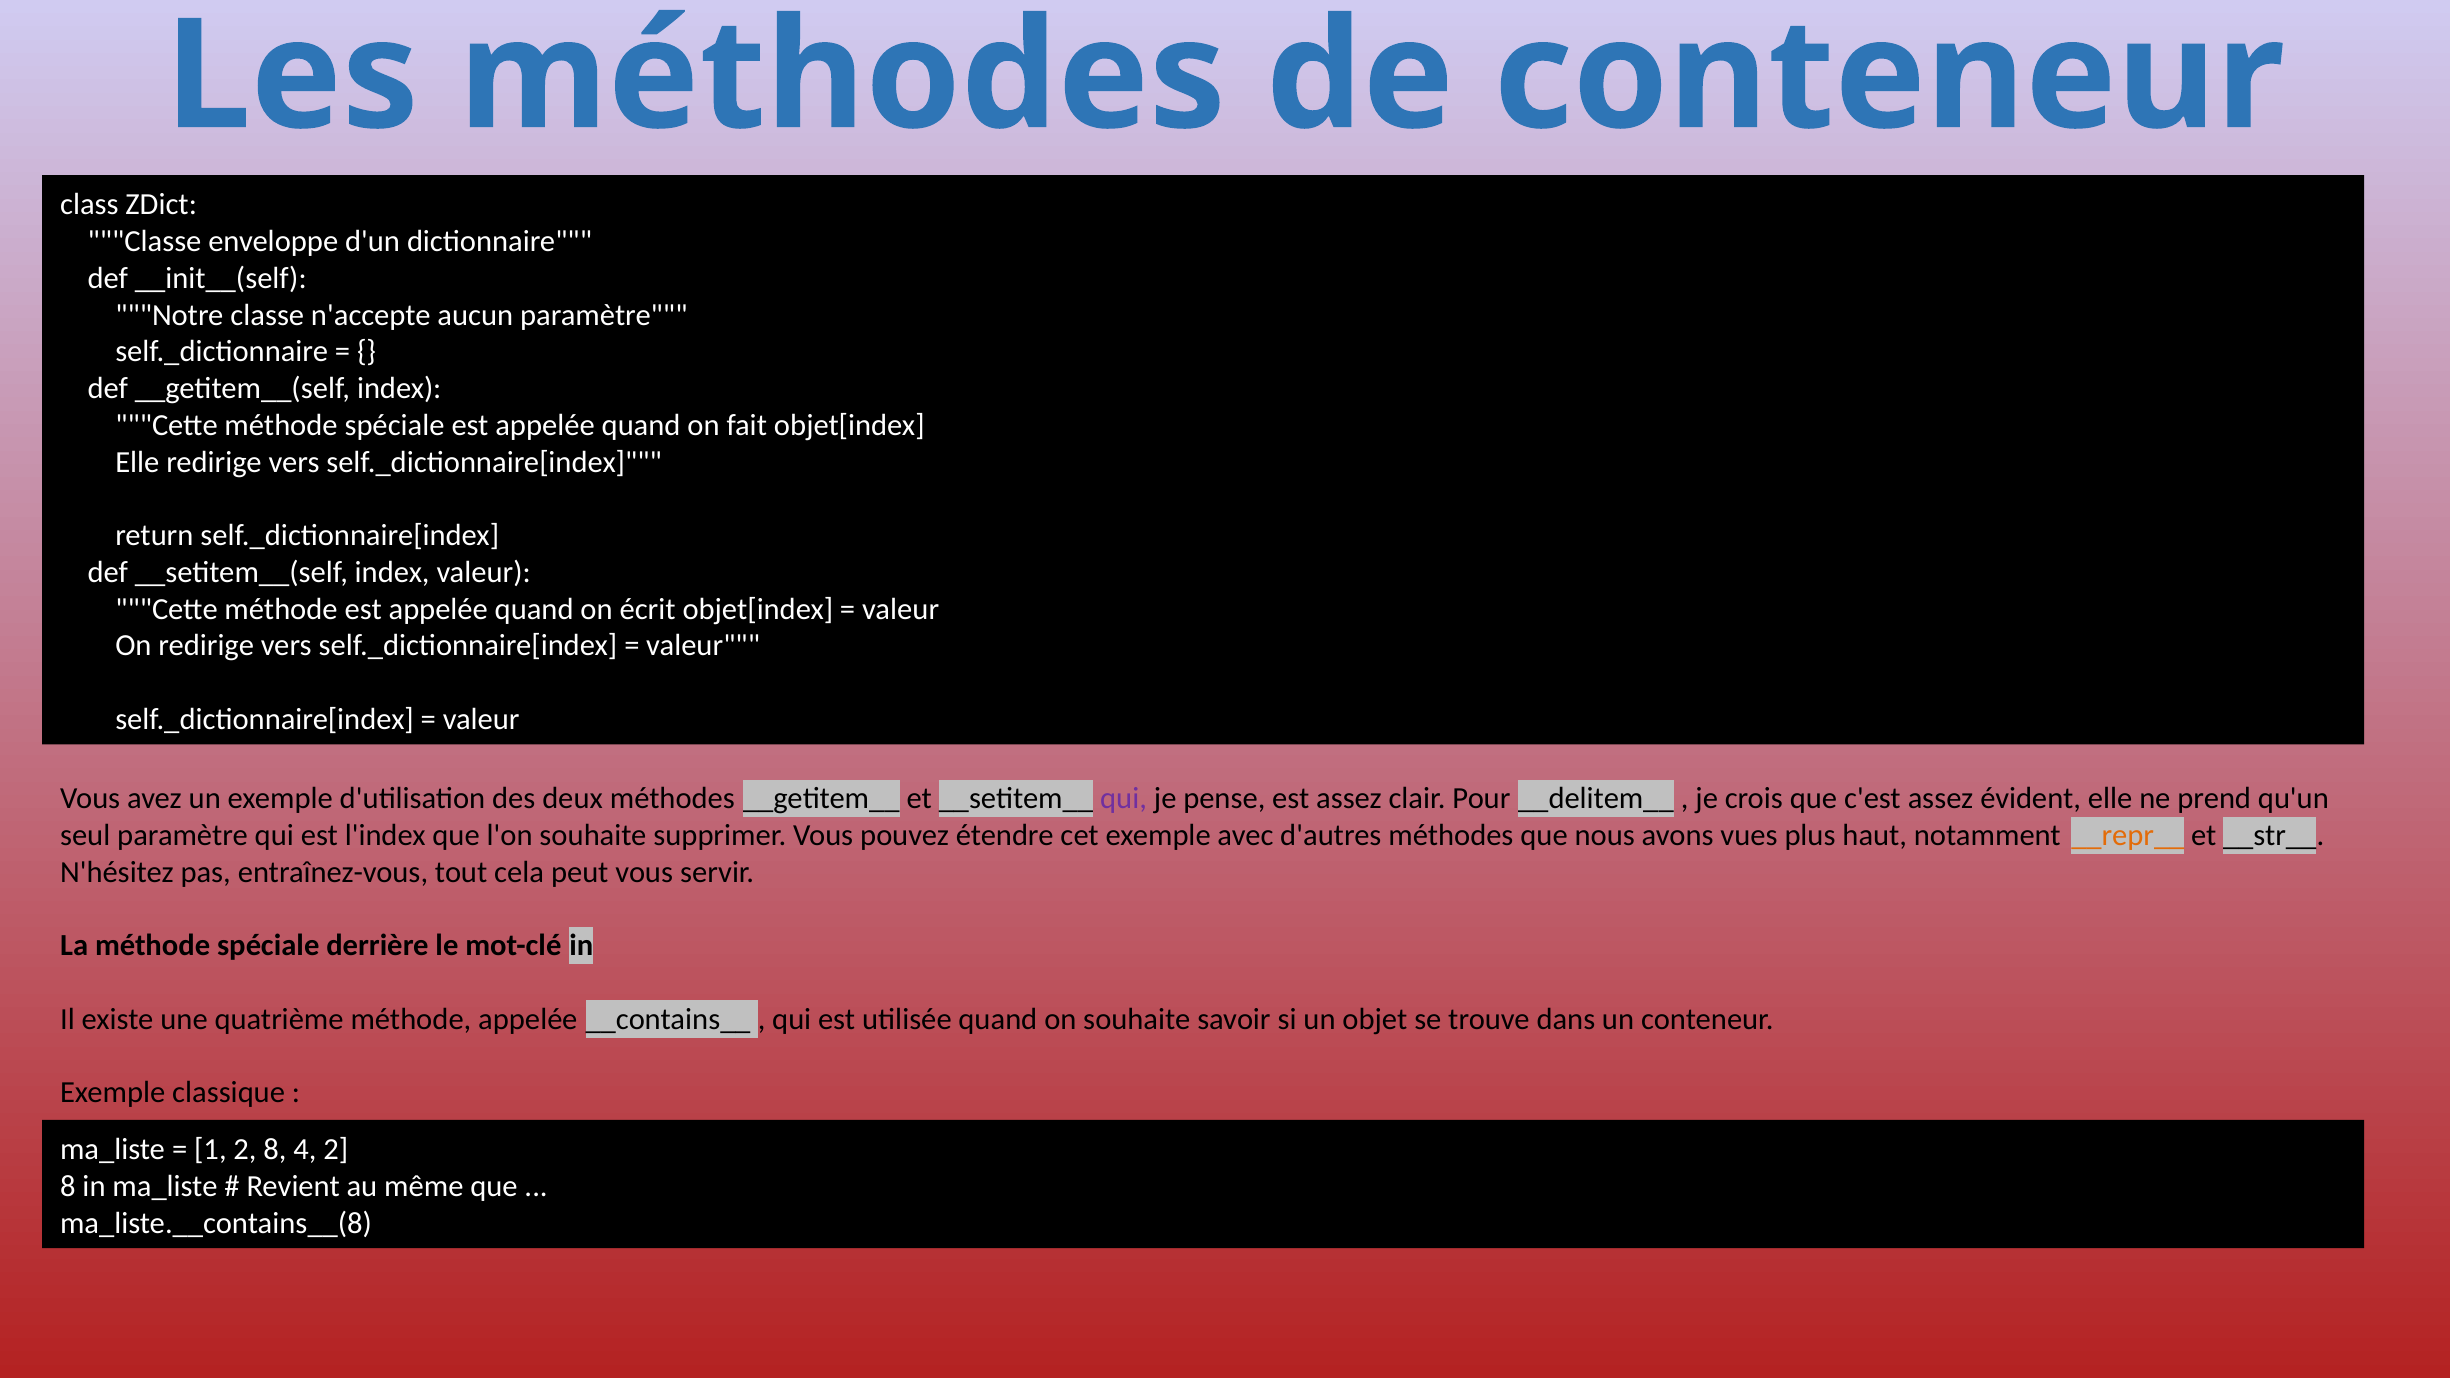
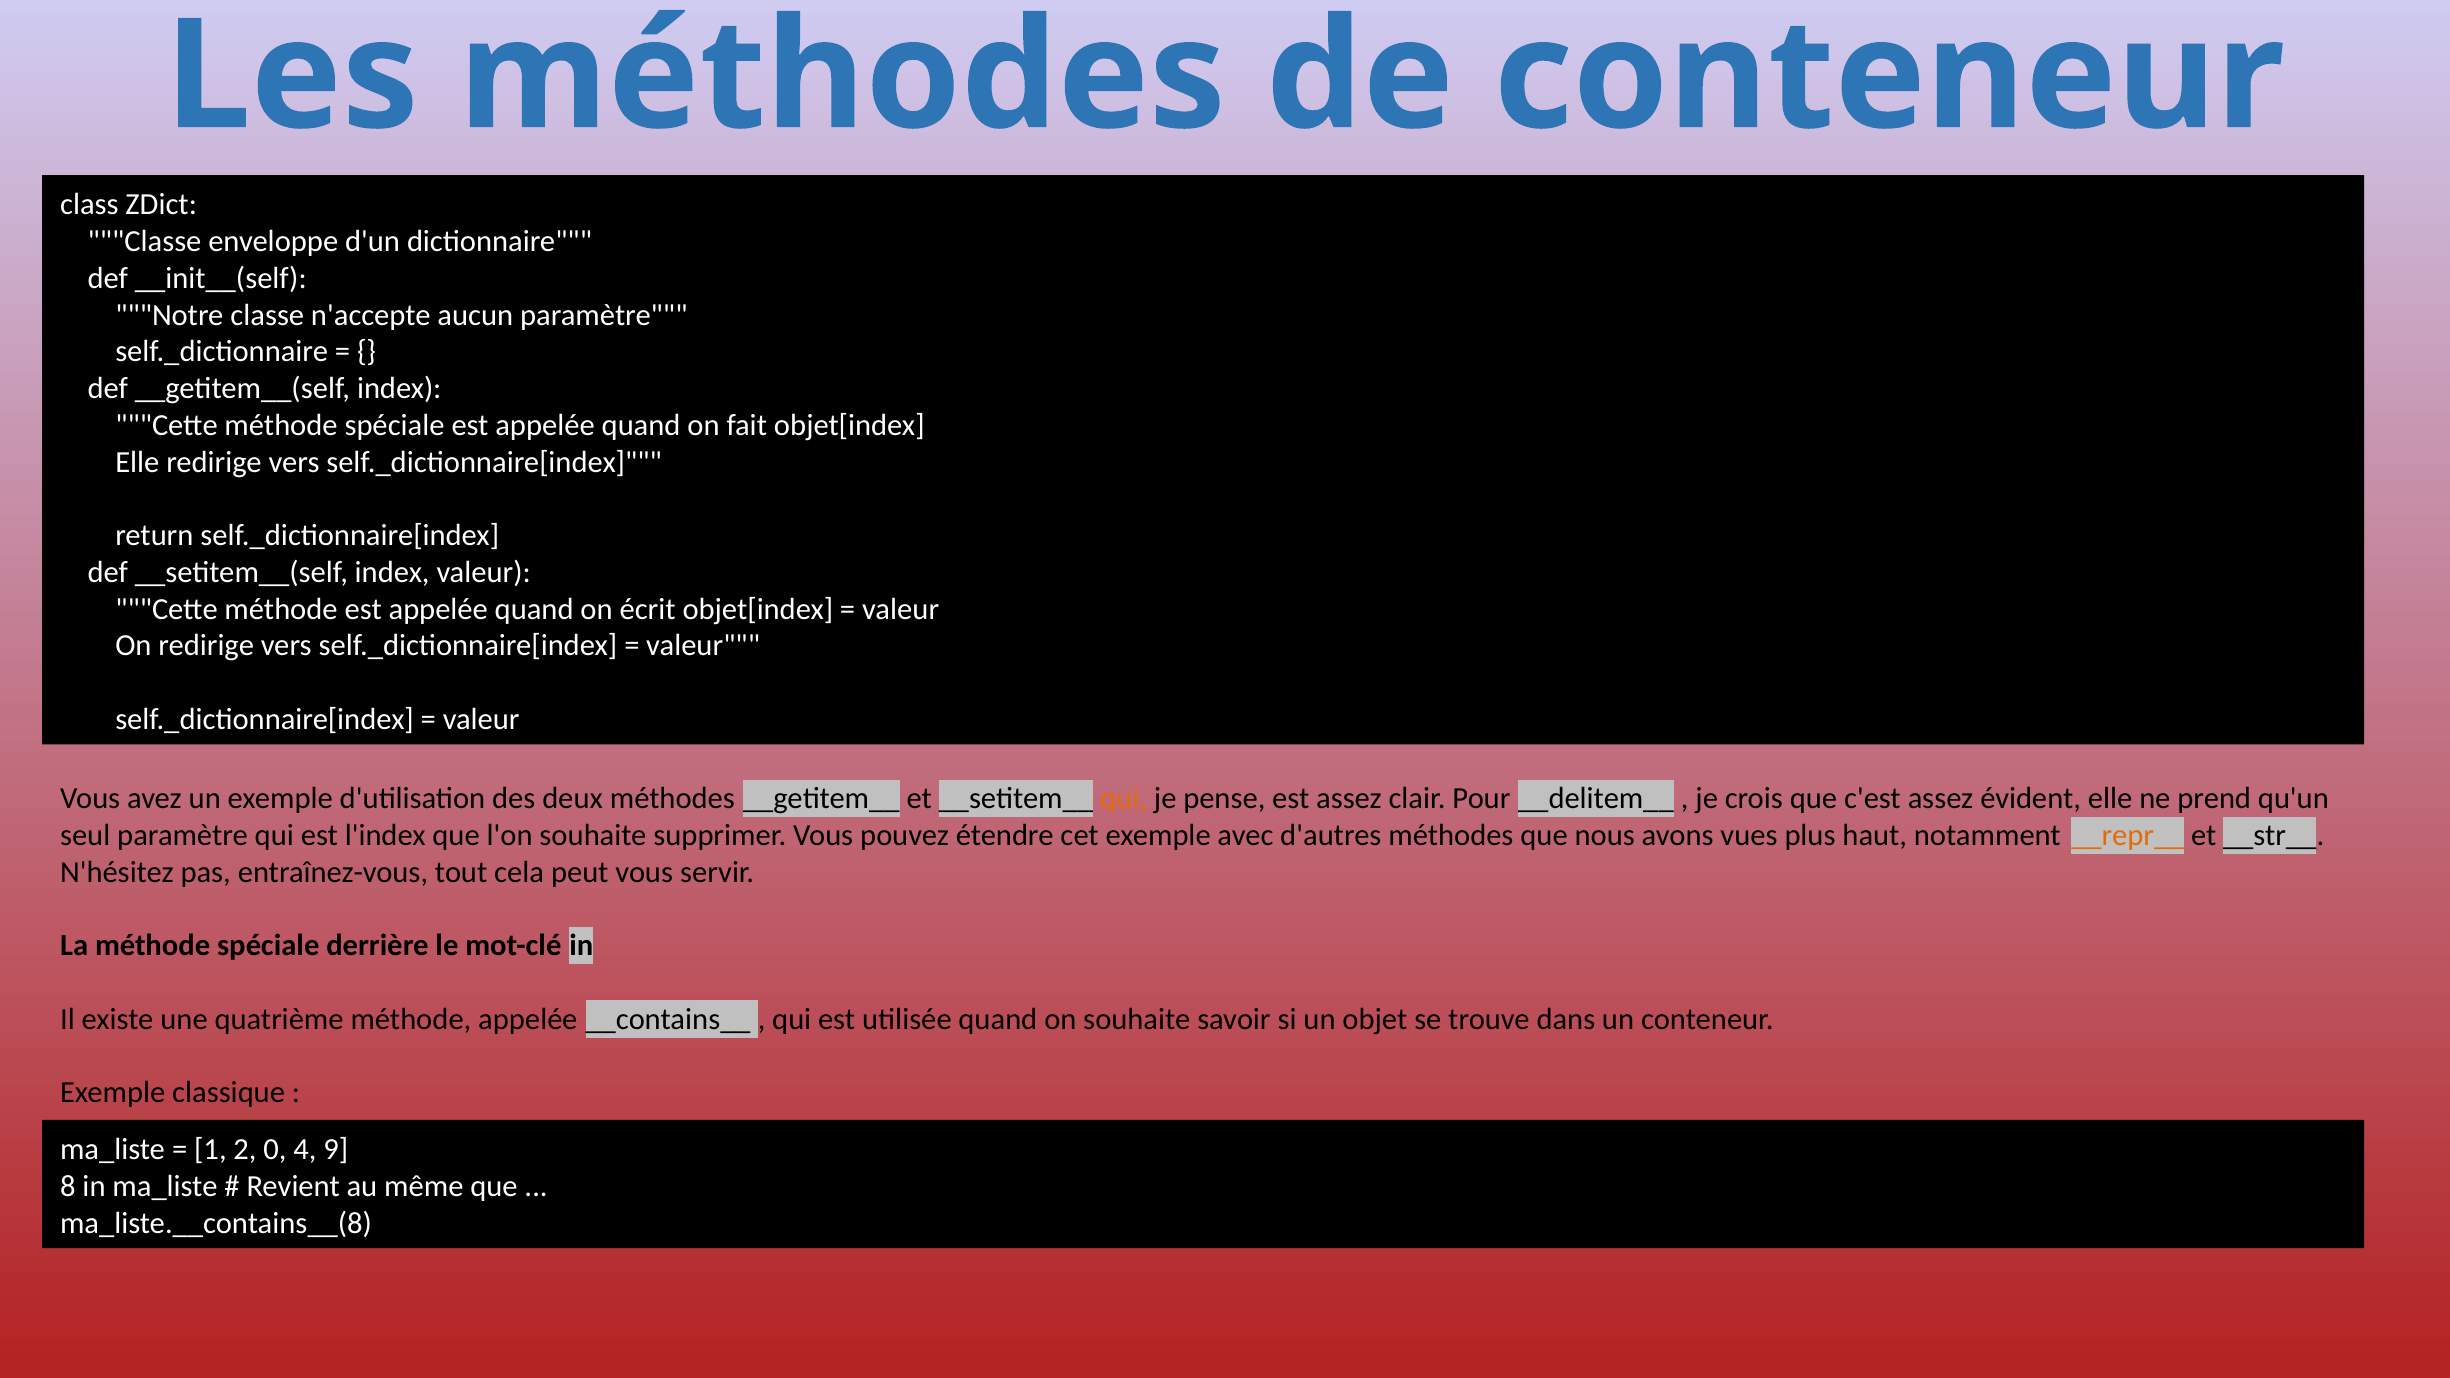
qui at (1124, 799) colour: purple -> orange
1 2 8: 8 -> 0
4 2: 2 -> 9
